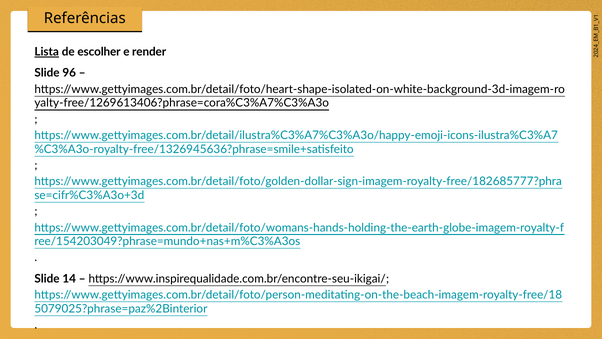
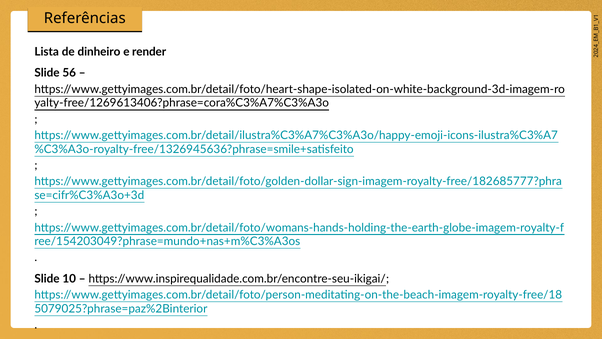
Lista underline: present -> none
escolher: escolher -> dinheiro
96: 96 -> 56
14: 14 -> 10
